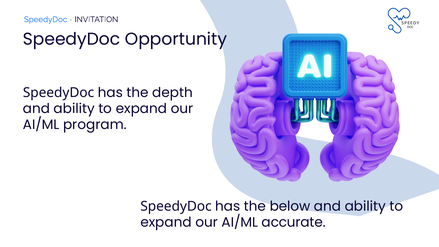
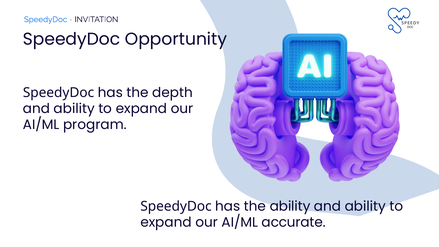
the below: below -> ability
